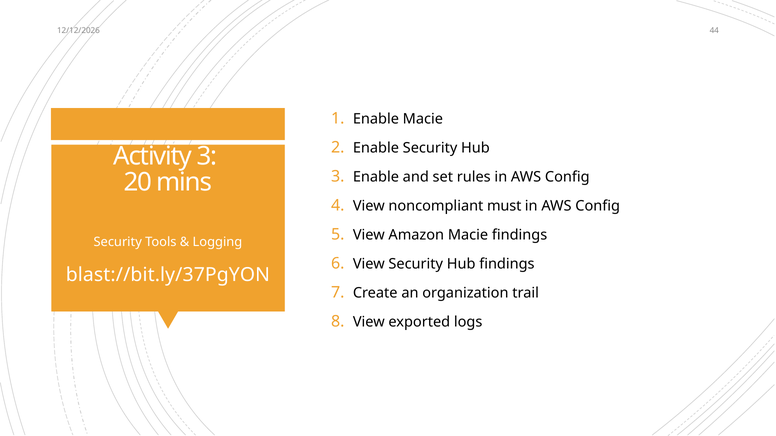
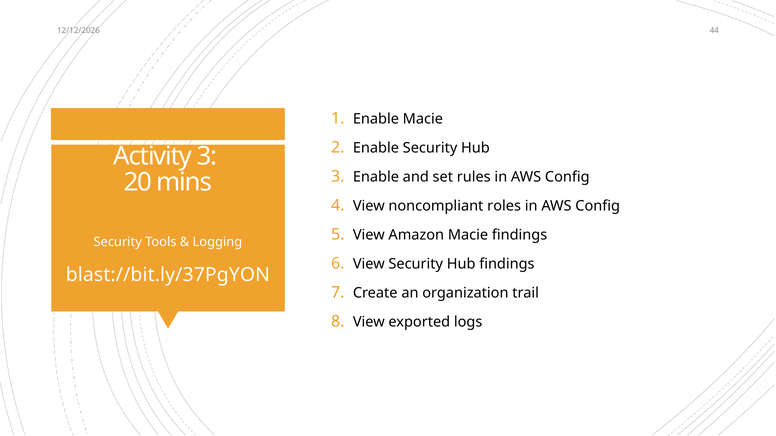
must: must -> roles
